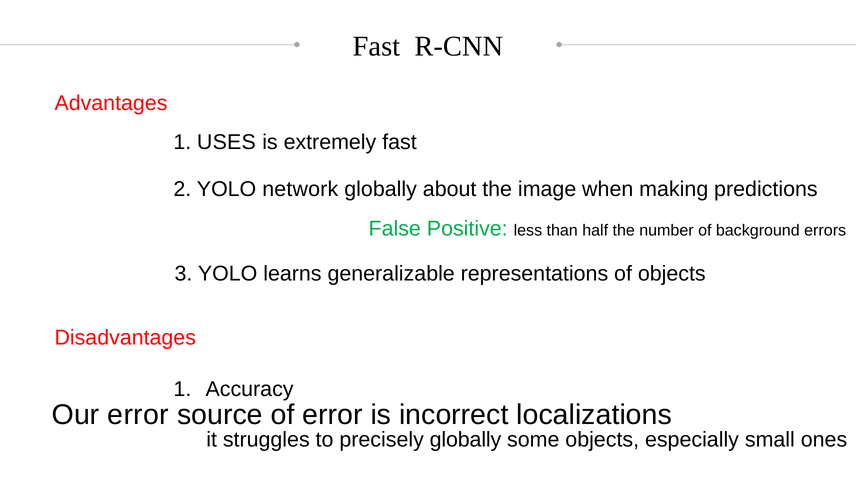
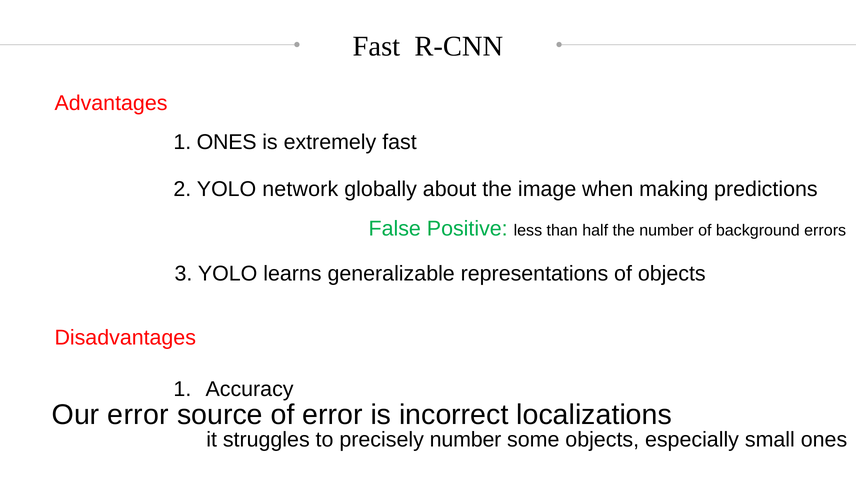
1 USES: USES -> ONES
precisely globally: globally -> number
